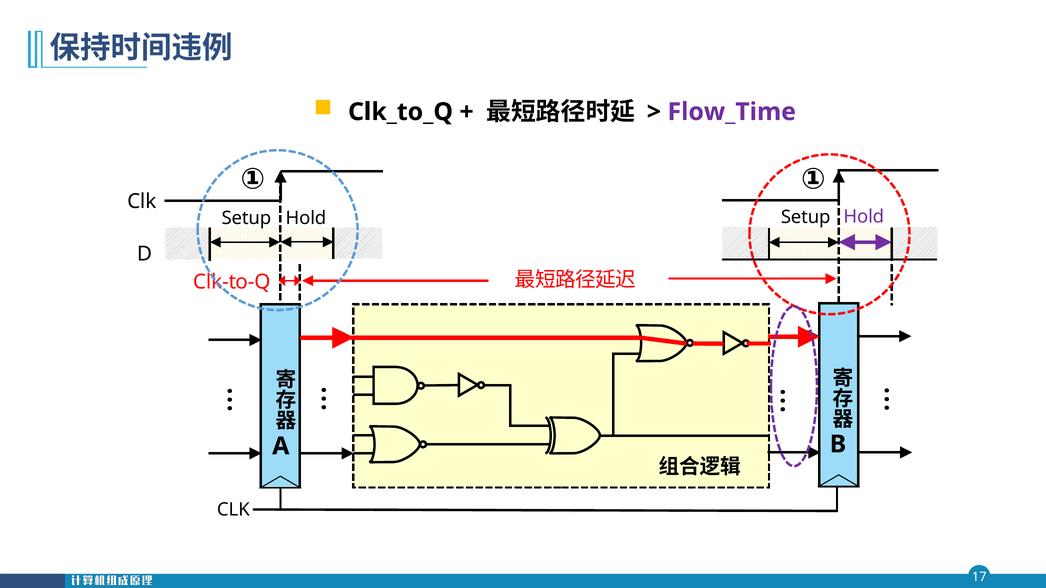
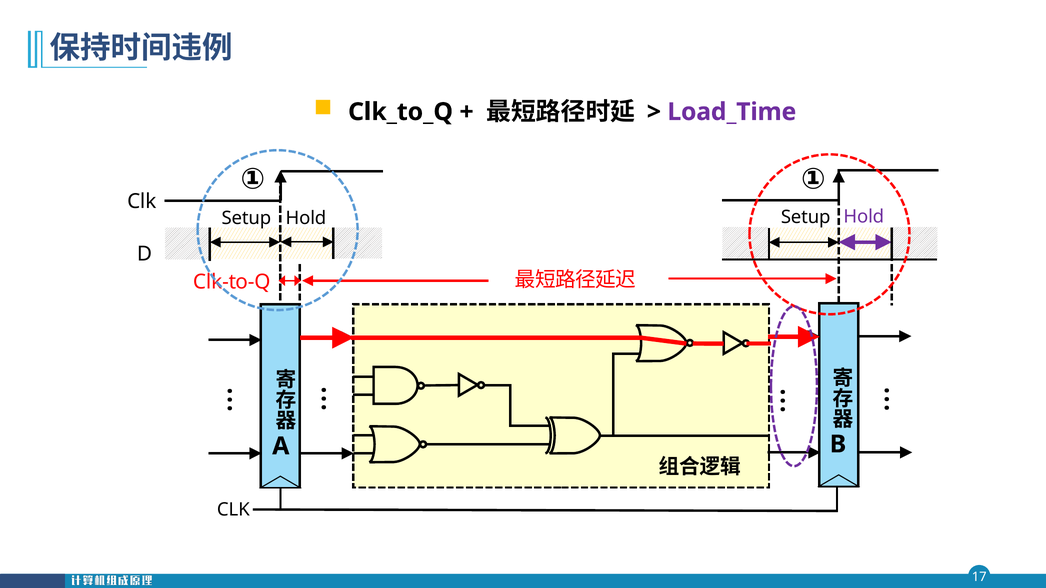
Flow_Time: Flow_Time -> Load_Time
